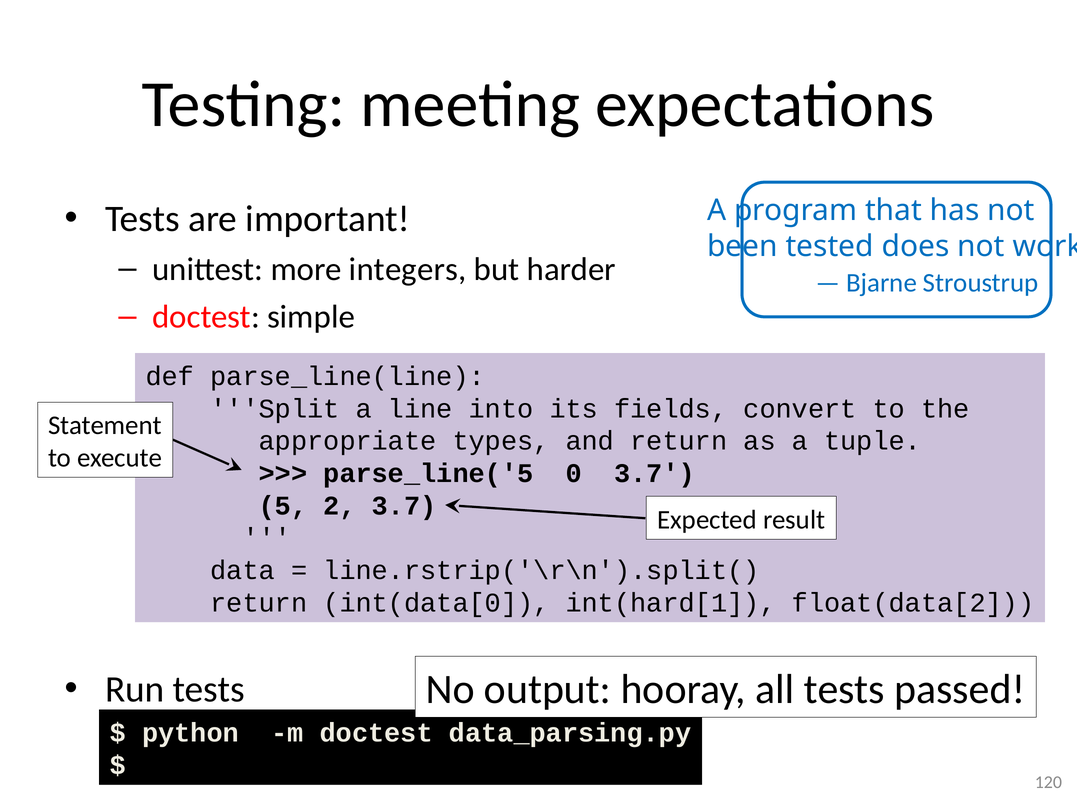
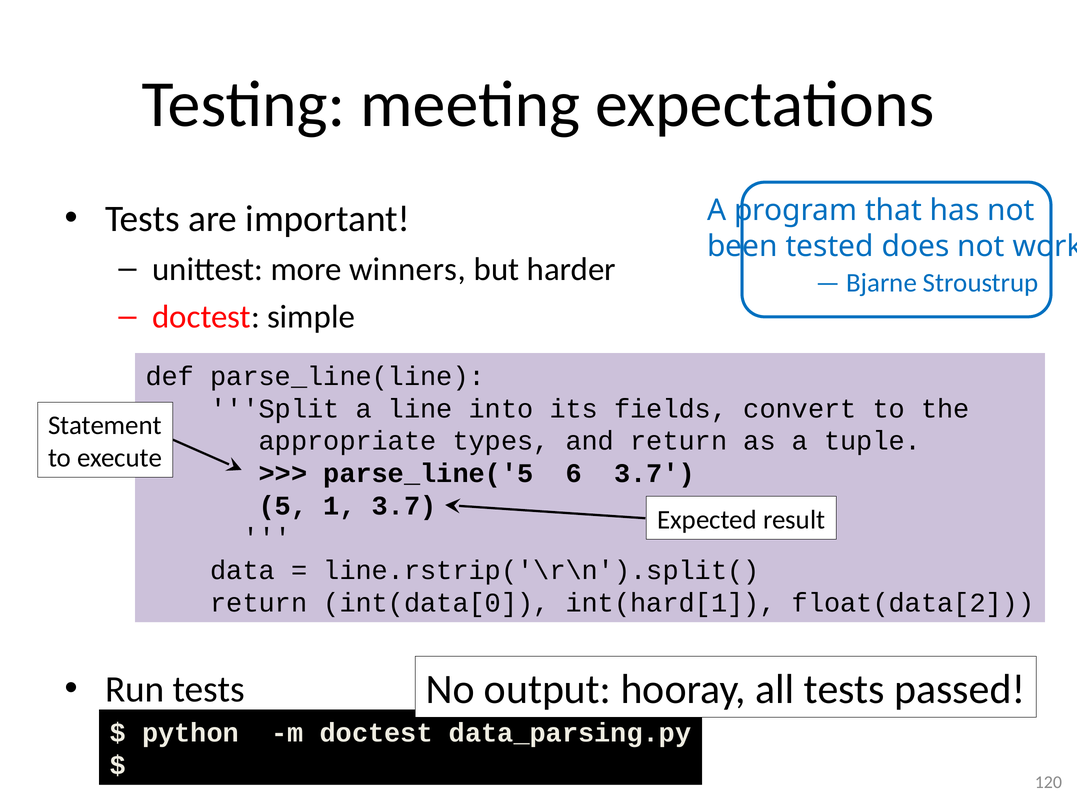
integers: integers -> winners
0: 0 -> 6
2: 2 -> 1
